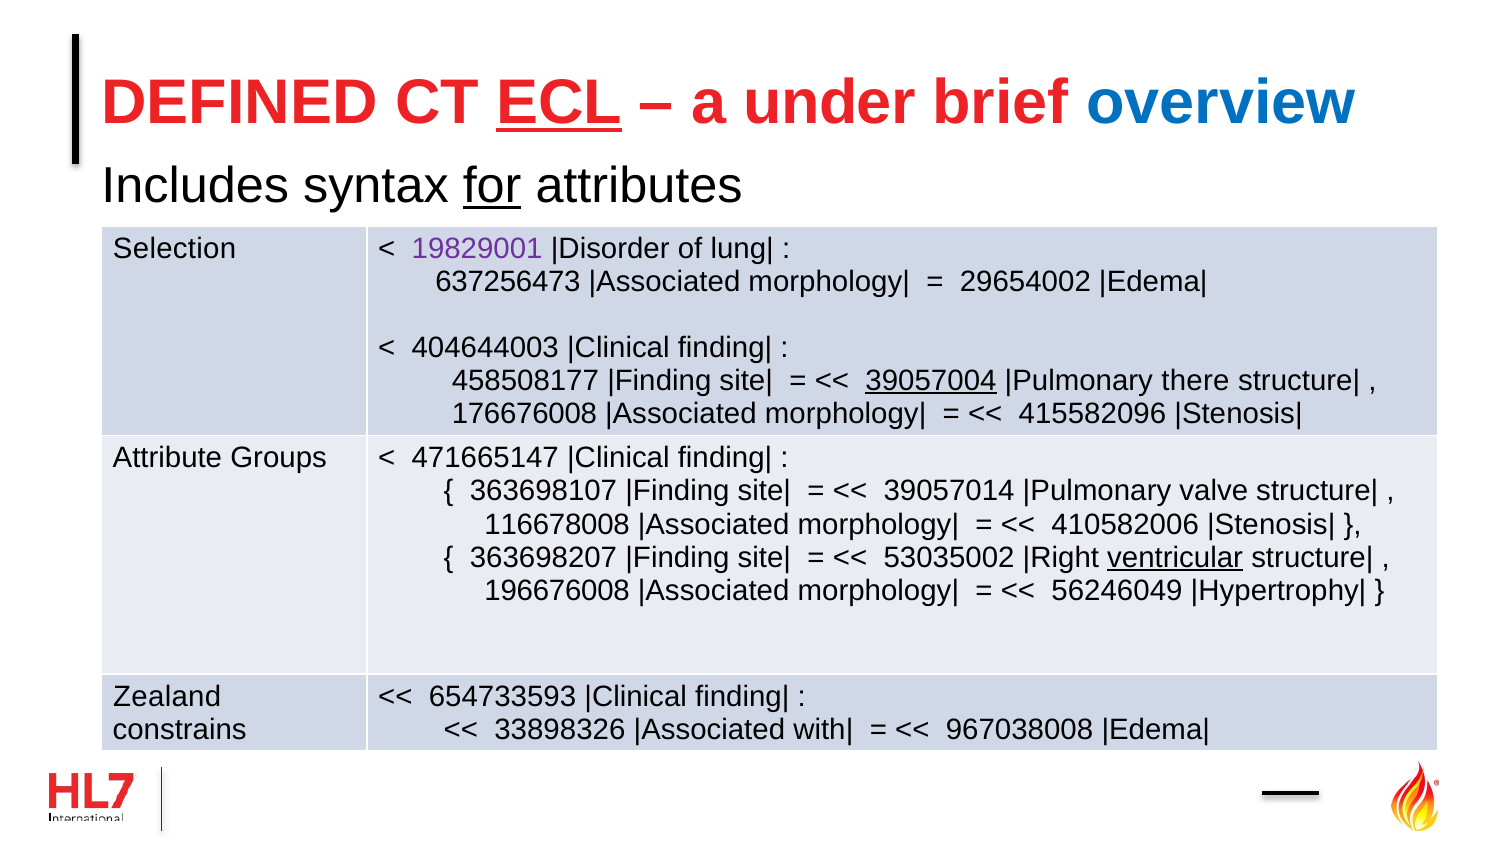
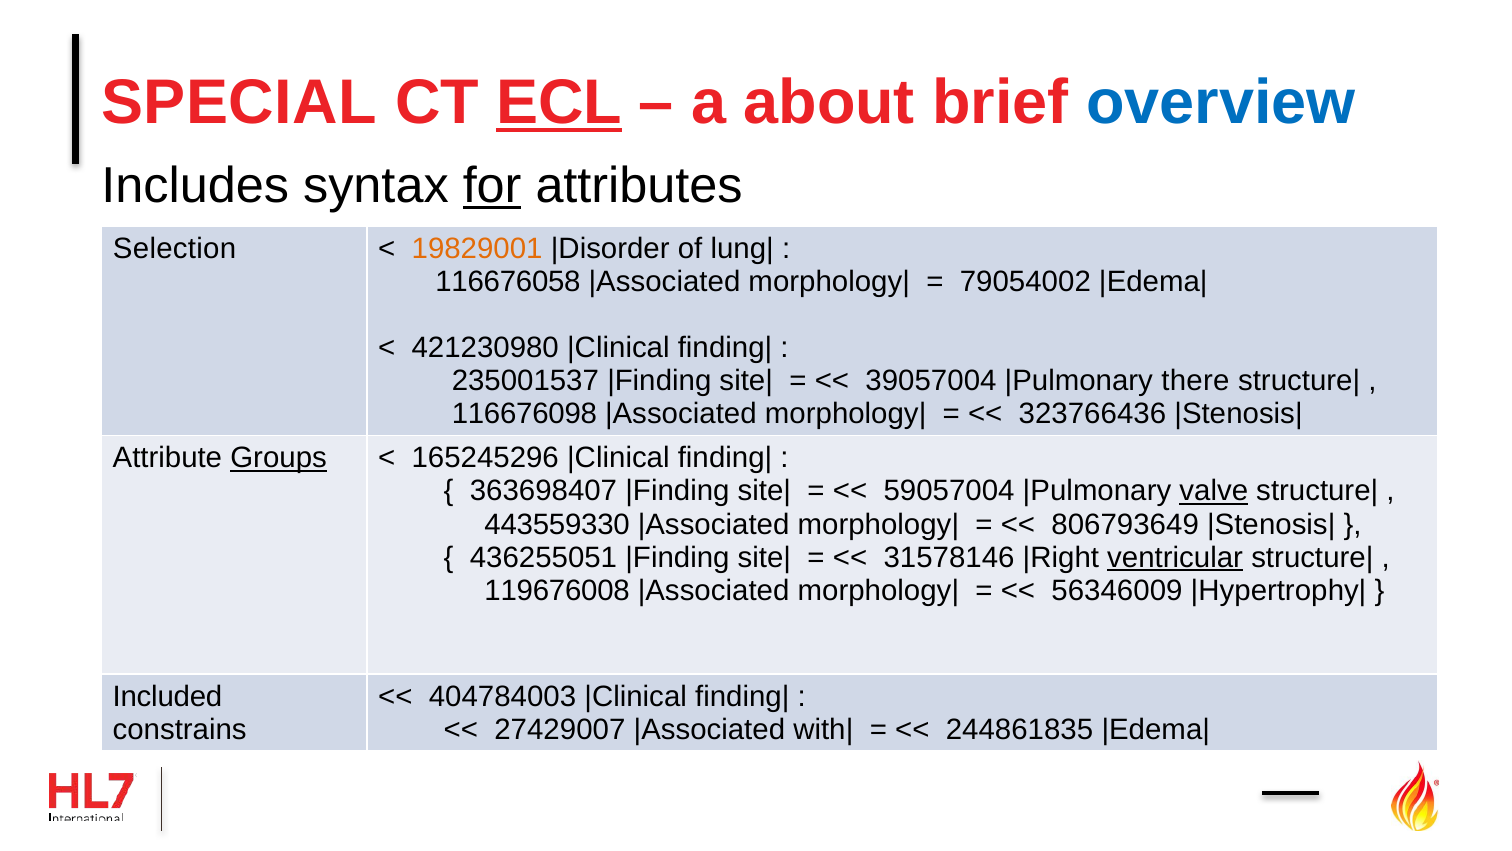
DEFINED: DEFINED -> SPECIAL
under: under -> about
19829001 colour: purple -> orange
637256473: 637256473 -> 116676058
29654002: 29654002 -> 79054002
404644003: 404644003 -> 421230980
458508177: 458508177 -> 235001537
39057004 underline: present -> none
176676008: 176676008 -> 116676098
415582096: 415582096 -> 323766436
Groups underline: none -> present
471665147: 471665147 -> 165245296
363698107: 363698107 -> 363698407
39057014: 39057014 -> 59057004
valve underline: none -> present
116678008: 116678008 -> 443559330
410582006: 410582006 -> 806793649
363698207: 363698207 -> 436255051
53035002: 53035002 -> 31578146
196676008: 196676008 -> 119676008
56246049: 56246049 -> 56346009
Zealand: Zealand -> Included
654733593: 654733593 -> 404784003
33898326: 33898326 -> 27429007
967038008: 967038008 -> 244861835
